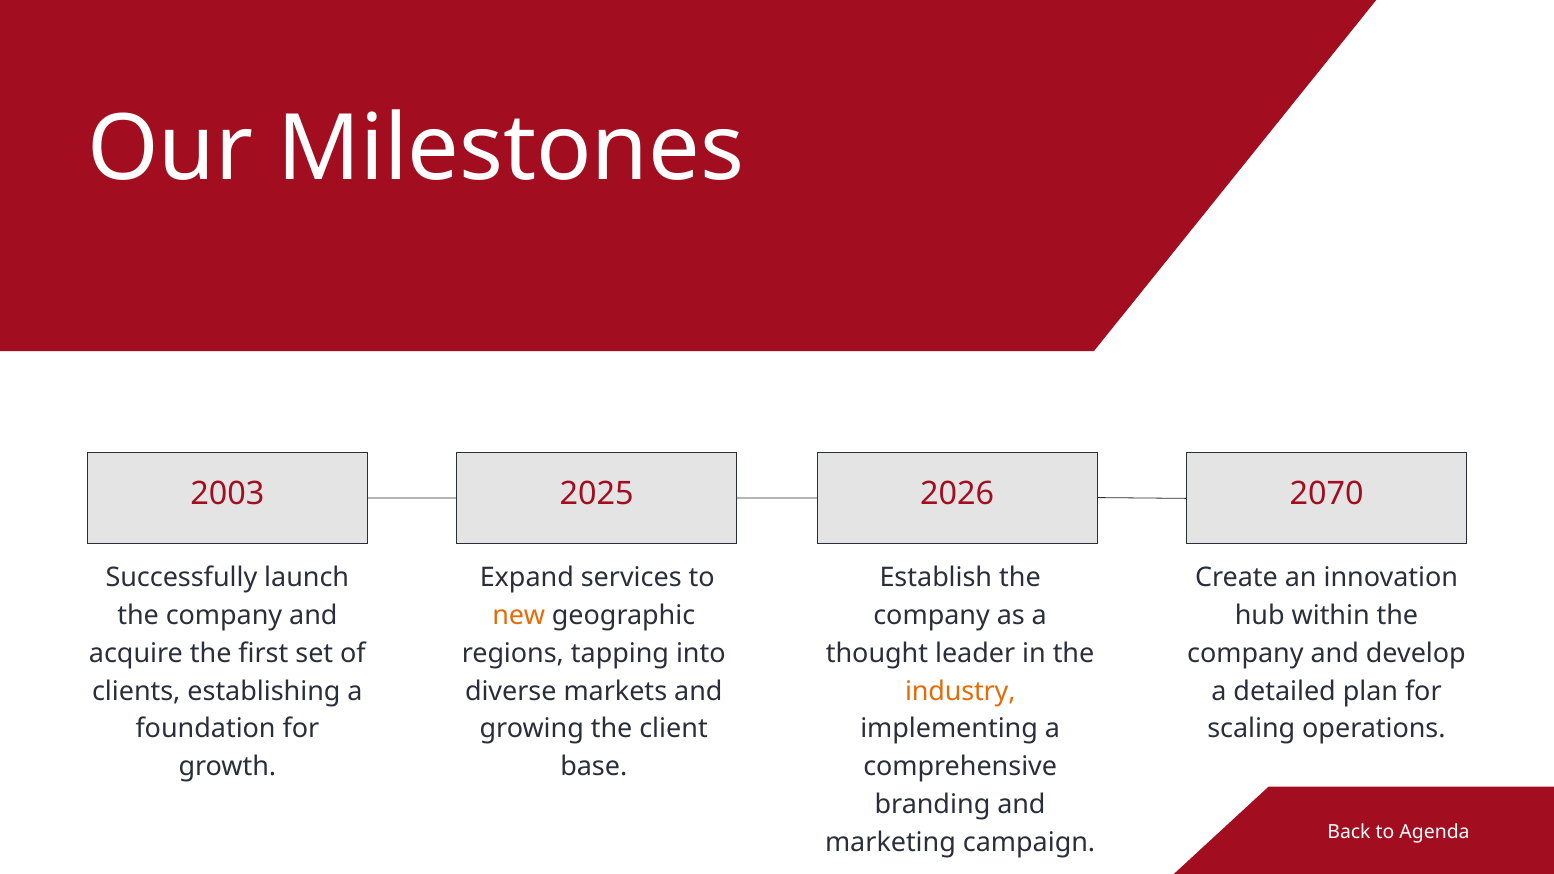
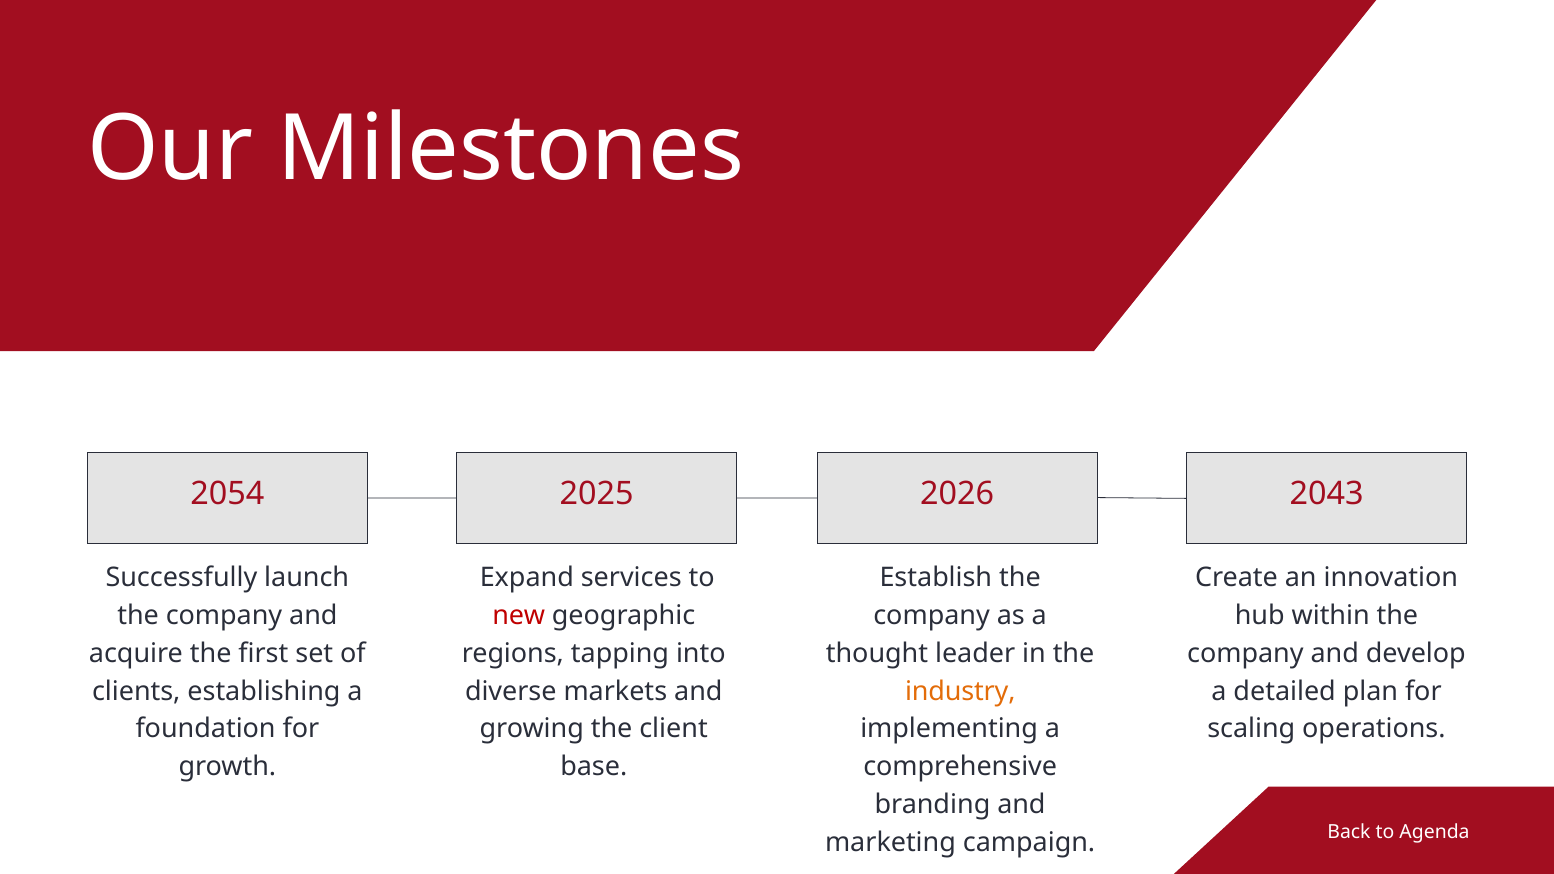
2003: 2003 -> 2054
2070: 2070 -> 2043
new colour: orange -> red
